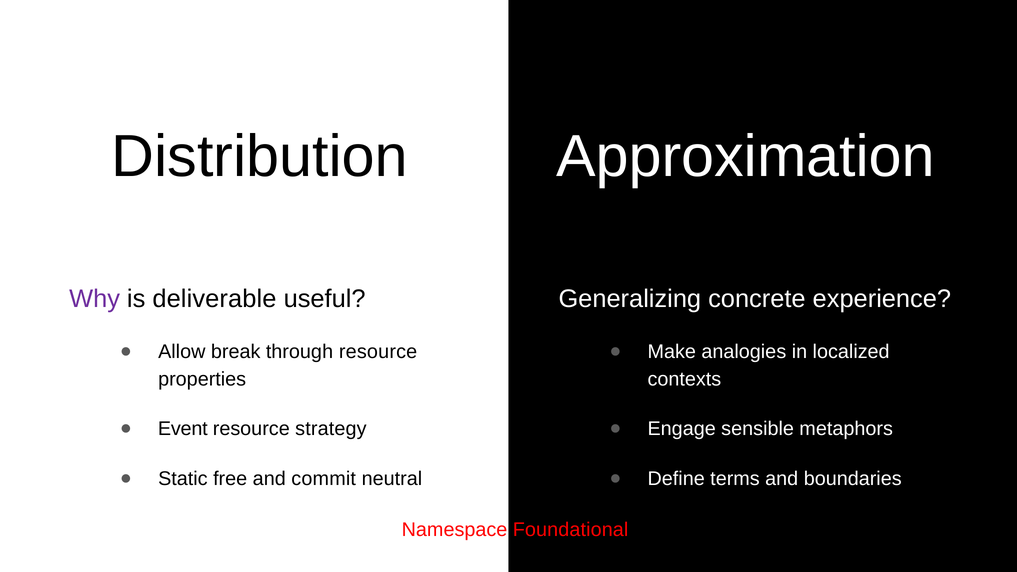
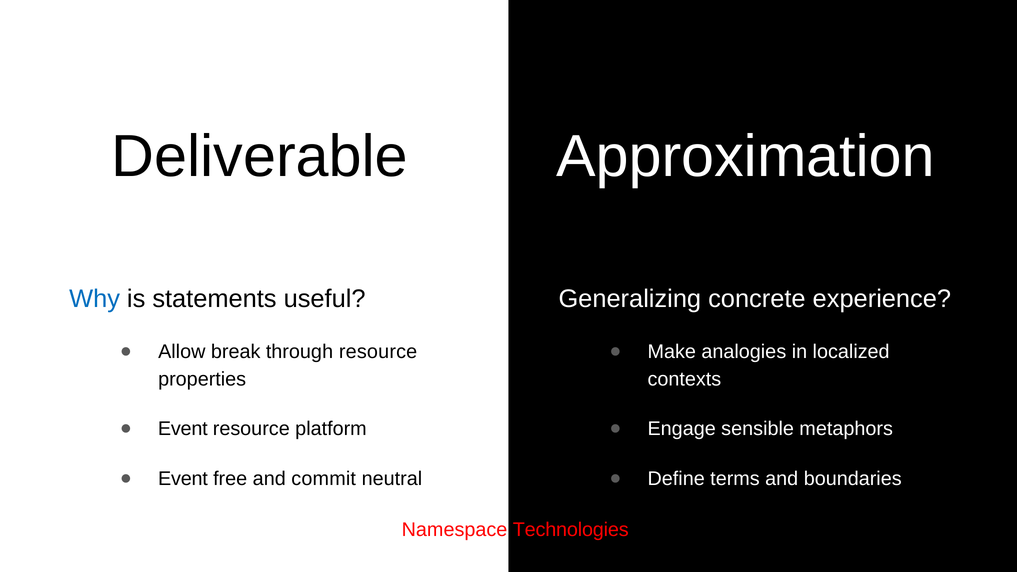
Distribution: Distribution -> Deliverable
Why colour: purple -> blue
deliverable: deliverable -> statements
strategy: strategy -> platform
Static at (183, 479): Static -> Event
Foundational: Foundational -> Technologies
